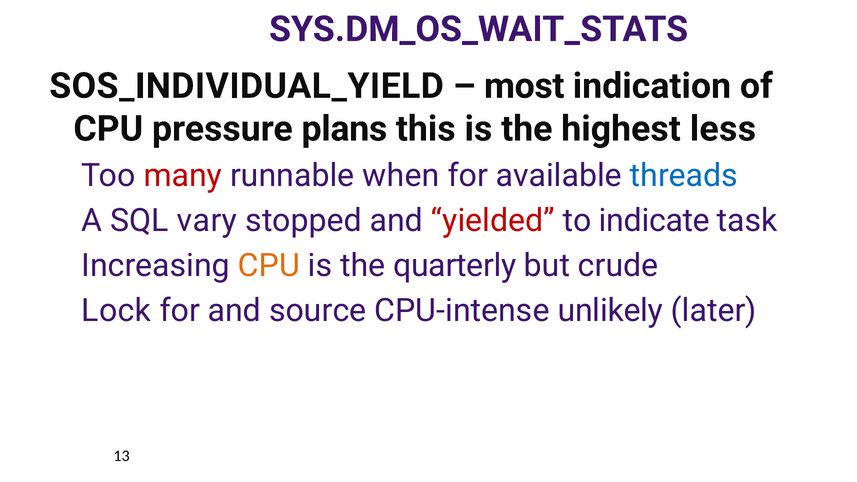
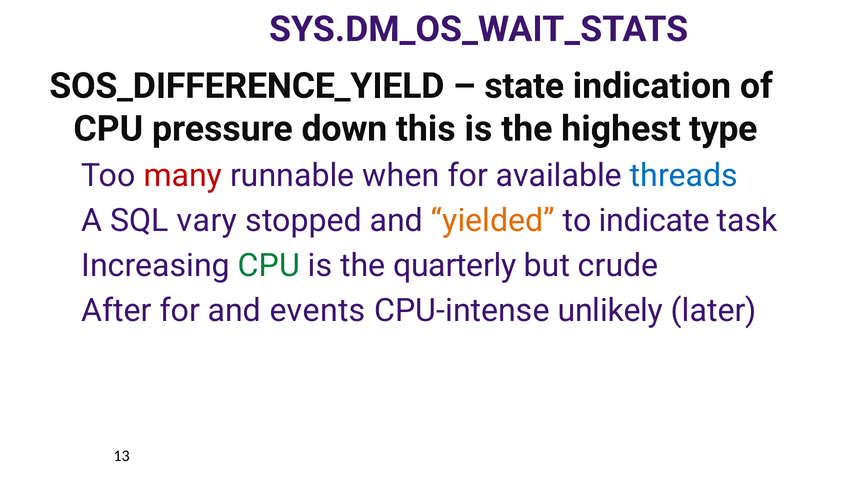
SOS_INDIVIDUAL_YIELD: SOS_INDIVIDUAL_YIELD -> SOS_DIFFERENCE_YIELD
most: most -> state
plans: plans -> down
less: less -> type
yielded colour: red -> orange
CPU at (269, 266) colour: orange -> green
Lock: Lock -> After
source: source -> events
